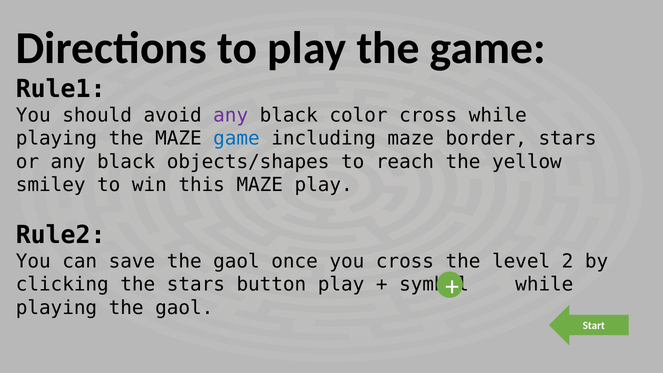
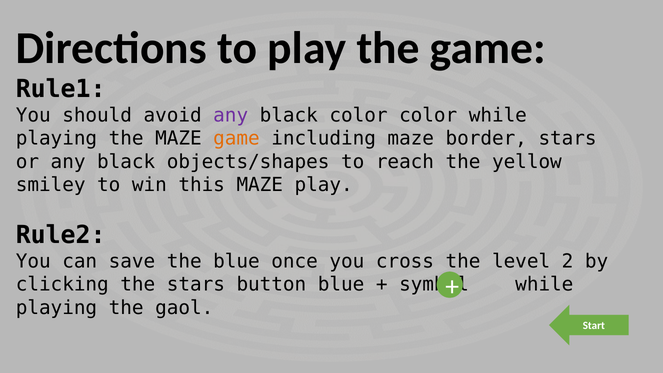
color cross: cross -> color
game at (237, 139) colour: blue -> orange
save the gaol: gaol -> blue
button play: play -> blue
